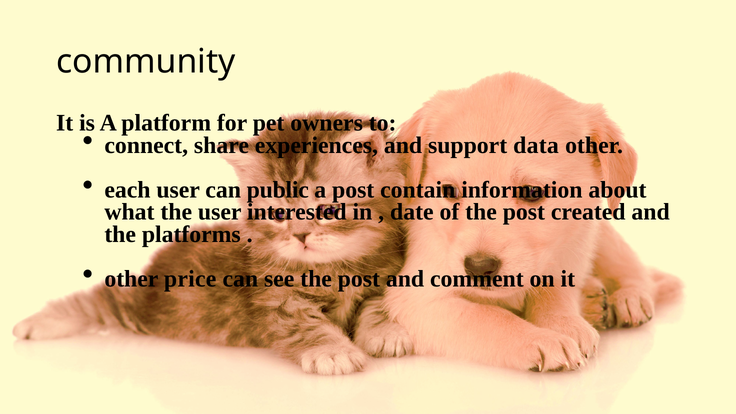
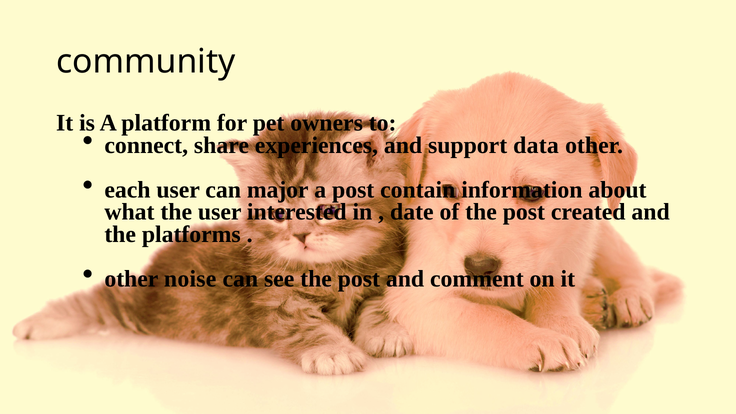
public: public -> major
price: price -> noise
